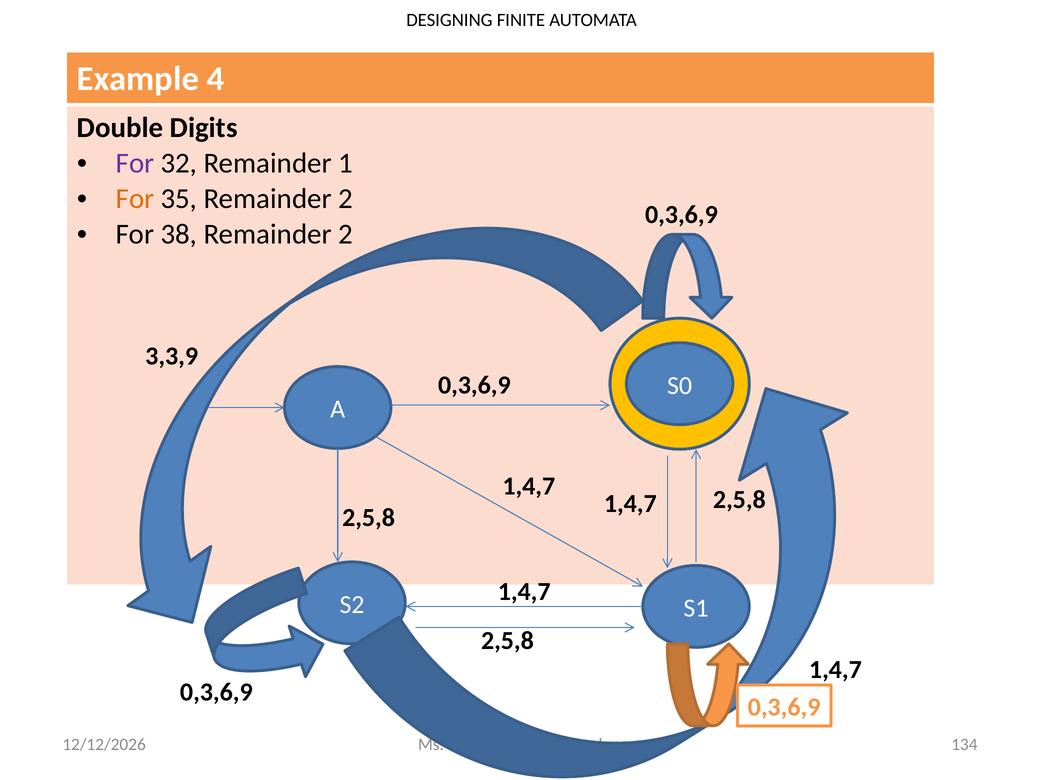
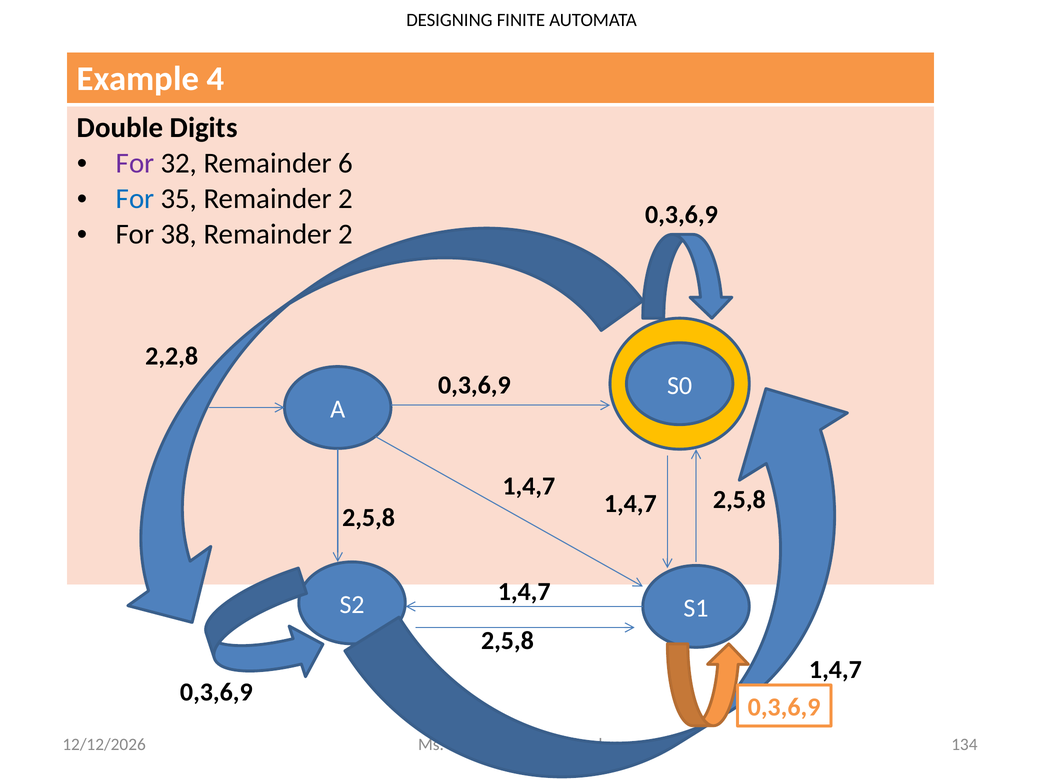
1: 1 -> 6
For at (135, 199) colour: orange -> blue
3,3,9: 3,3,9 -> 2,2,8
